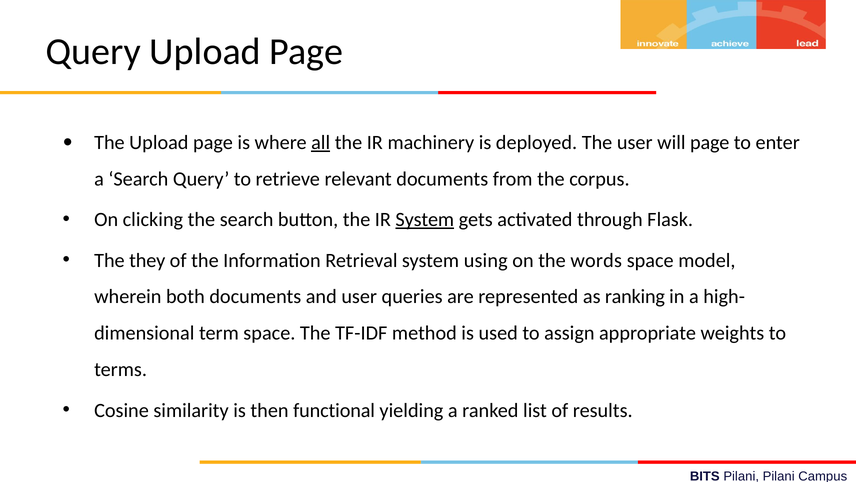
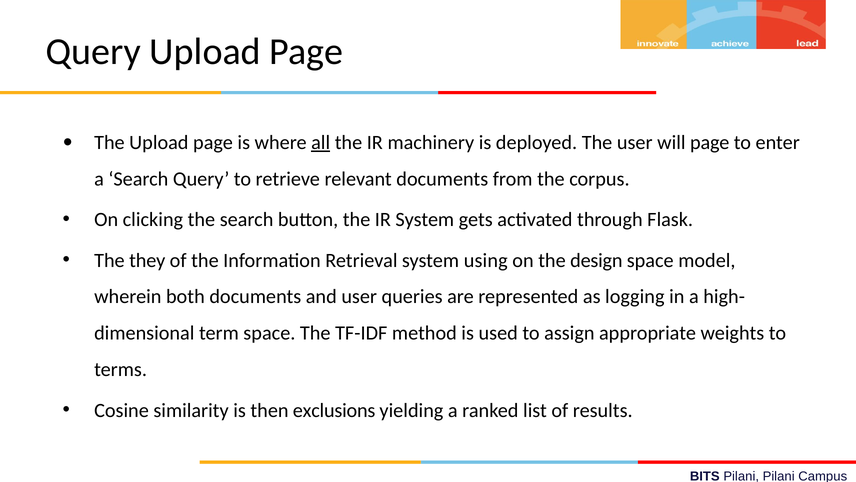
System at (425, 219) underline: present -> none
words: words -> design
ranking: ranking -> logging
functional: functional -> exclusions
